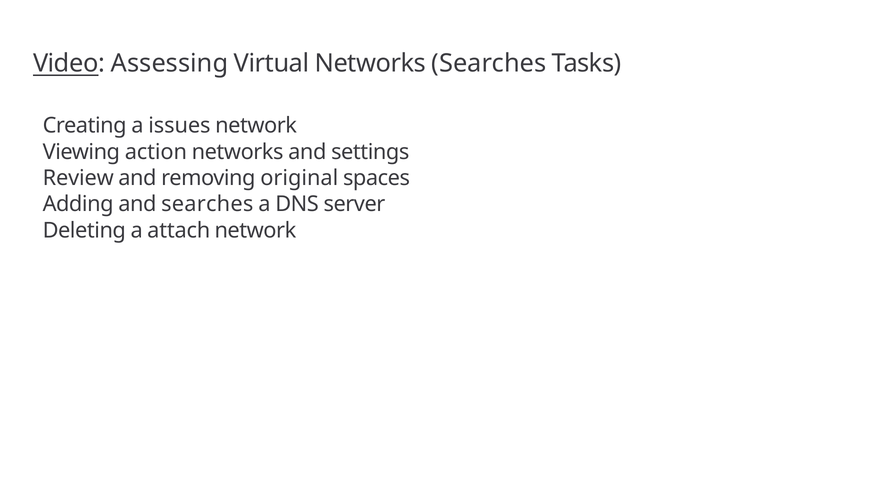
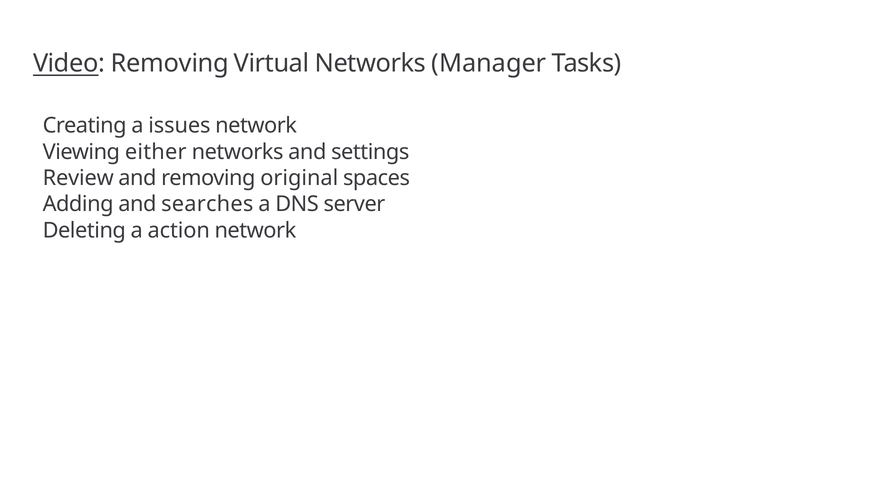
Video Assessing: Assessing -> Removing
Networks Searches: Searches -> Manager
action: action -> either
attach: attach -> action
